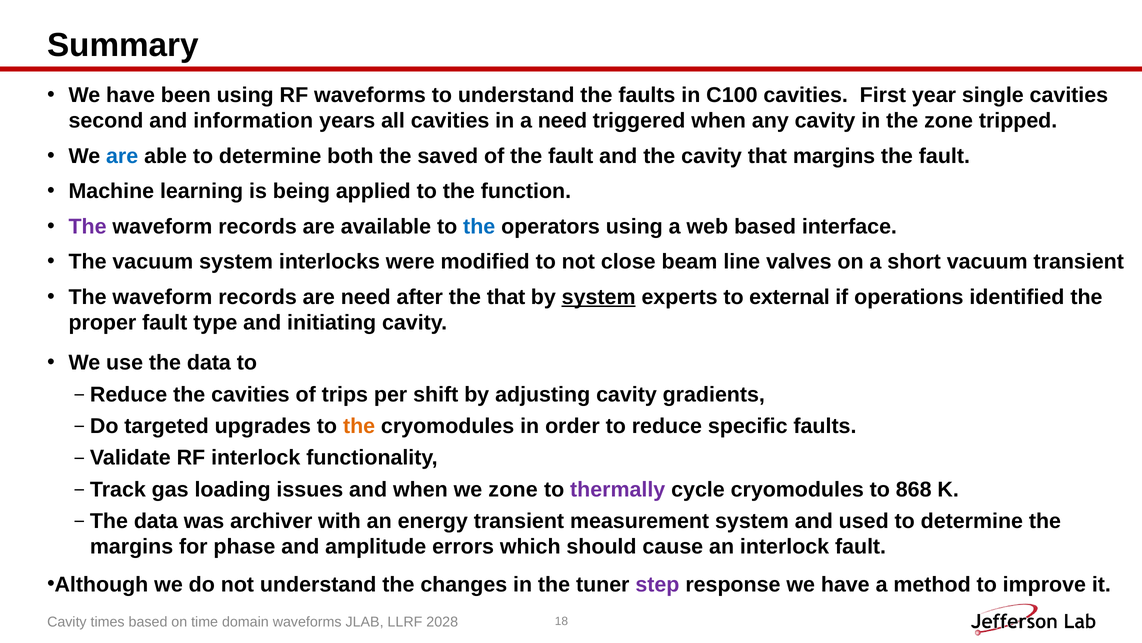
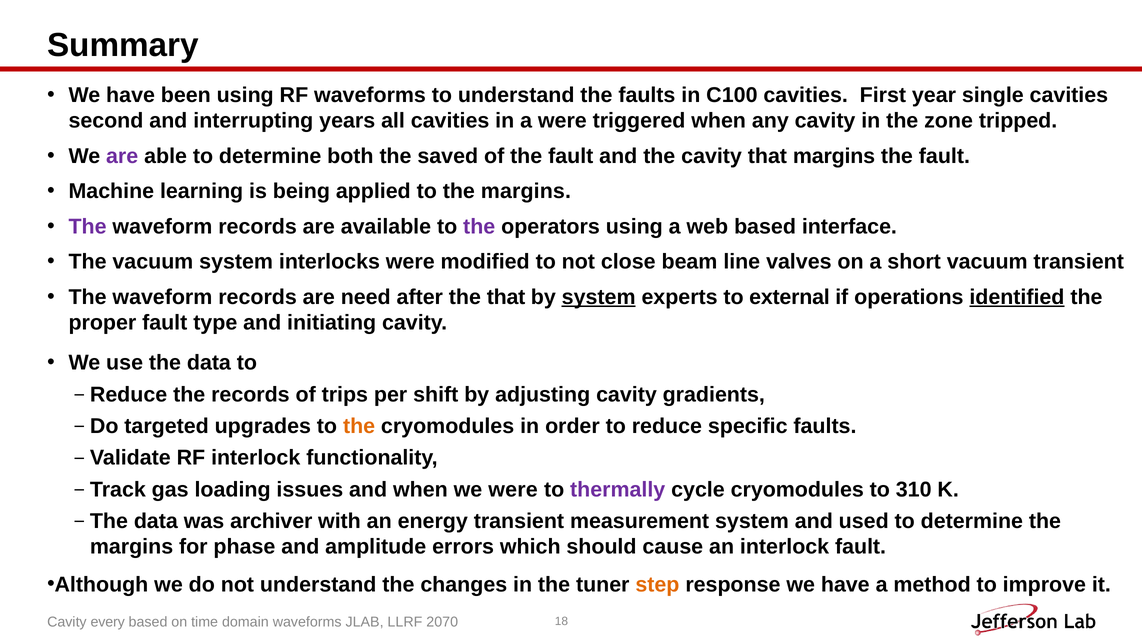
information: information -> interrupting
a need: need -> were
are at (122, 156) colour: blue -> purple
to the function: function -> margins
the at (479, 226) colour: blue -> purple
identified underline: none -> present
the cavities: cavities -> records
we zone: zone -> were
868: 868 -> 310
step colour: purple -> orange
times: times -> every
2028: 2028 -> 2070
